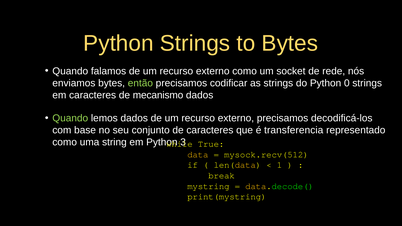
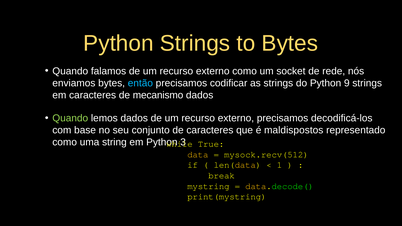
então colour: light green -> light blue
0: 0 -> 9
transferencia: transferencia -> maldispostos
